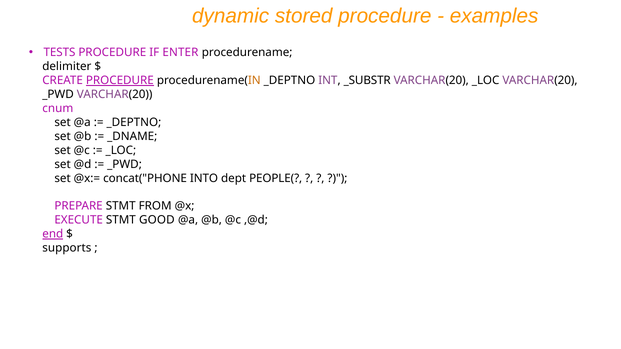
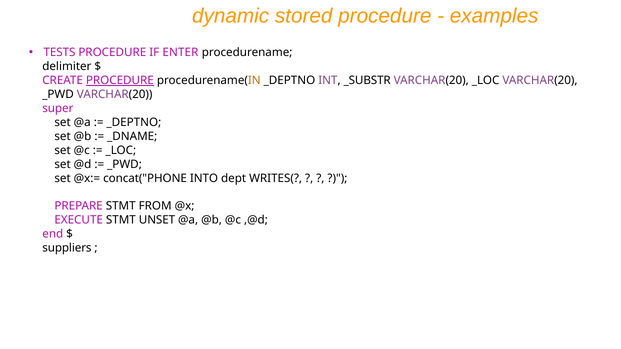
cnum: cnum -> super
PEOPLE(: PEOPLE( -> WRITES(
GOOD: GOOD -> UNSET
end underline: present -> none
supports: supports -> suppliers
